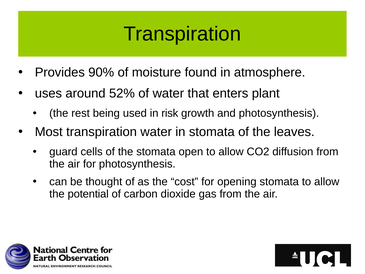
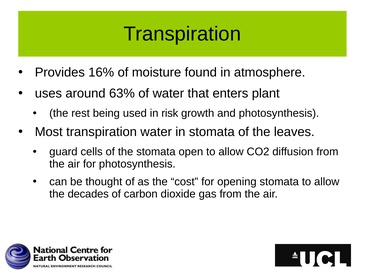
90%: 90% -> 16%
52%: 52% -> 63%
potential: potential -> decades
